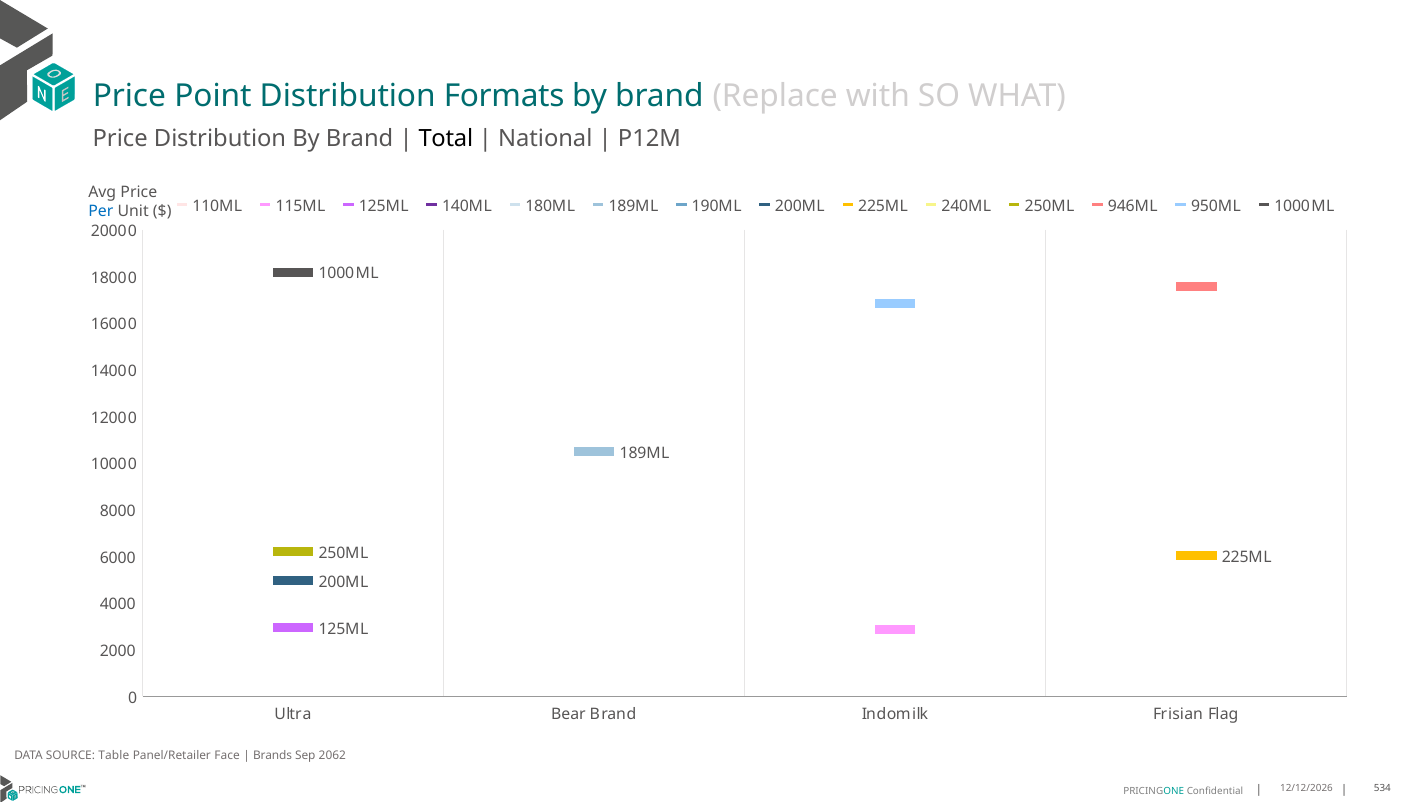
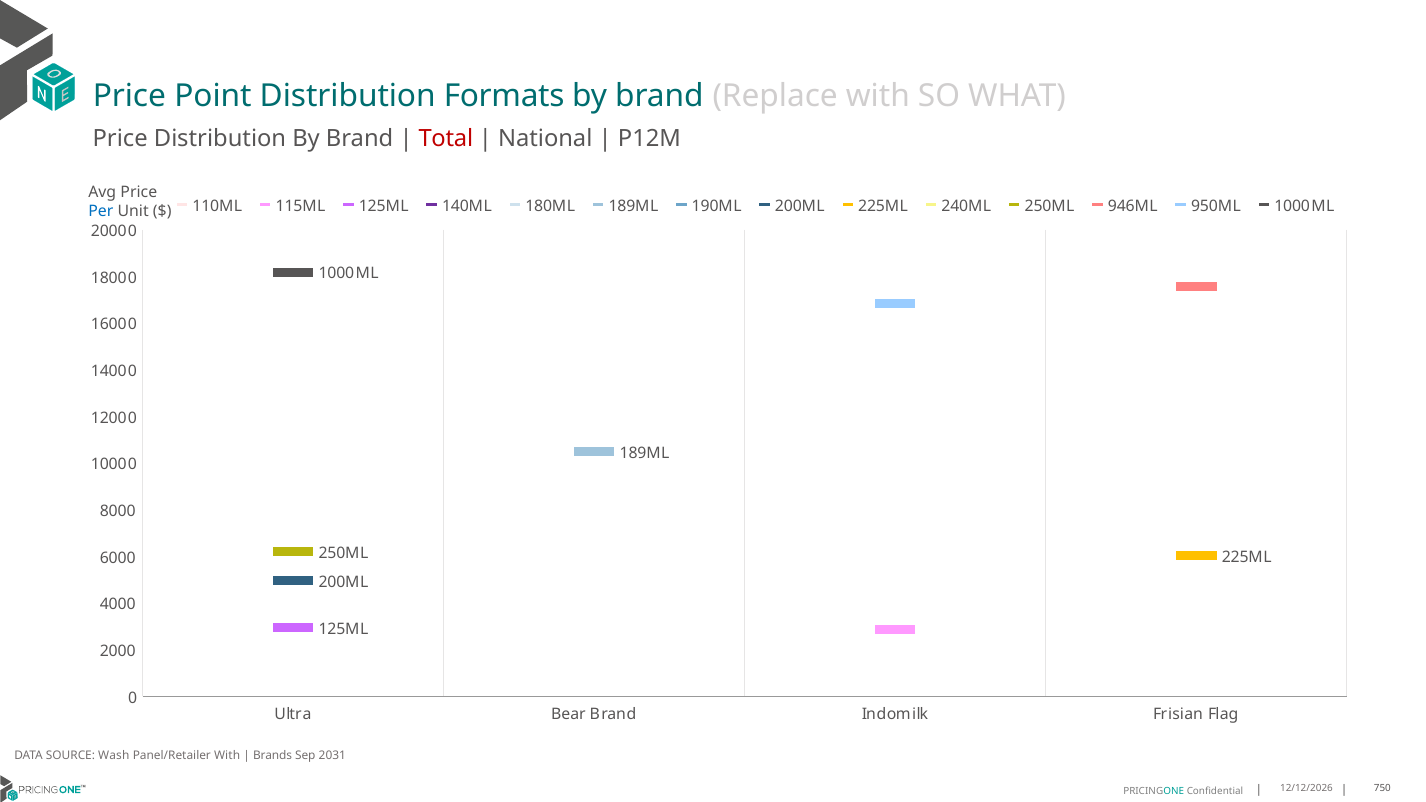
Total colour: black -> red
Table: Table -> Wash
Panel/Retailer Face: Face -> With
2062: 2062 -> 2031
534: 534 -> 750
